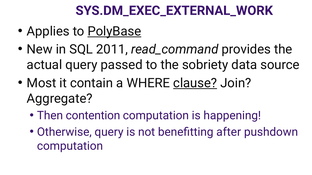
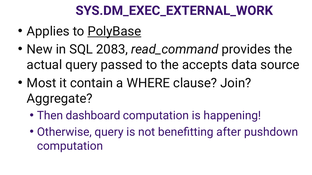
2011: 2011 -> 2083
sobriety: sobriety -> accepts
clause underline: present -> none
contention: contention -> dashboard
